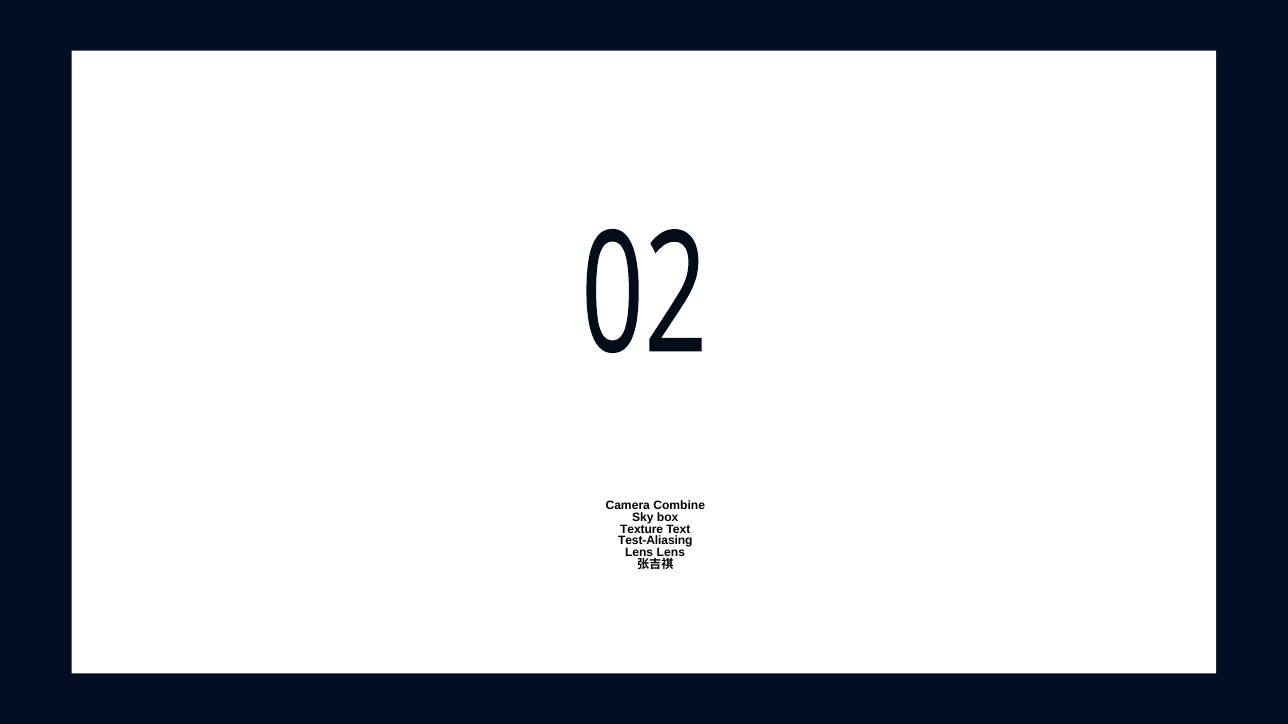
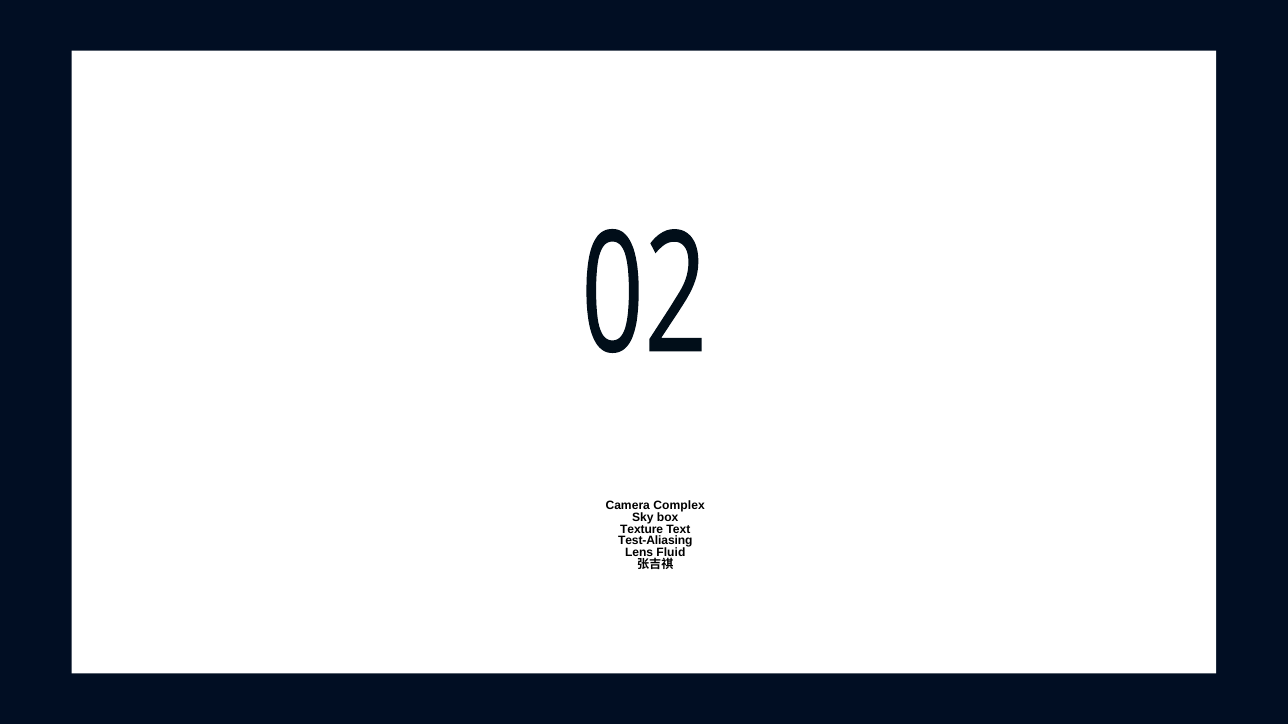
Combine: Combine -> Complex
Lens Lens: Lens -> Fluid
